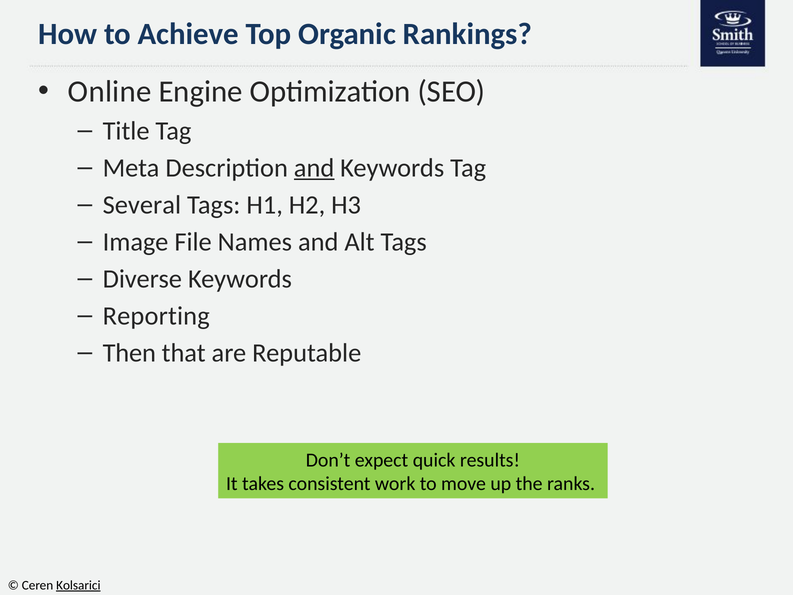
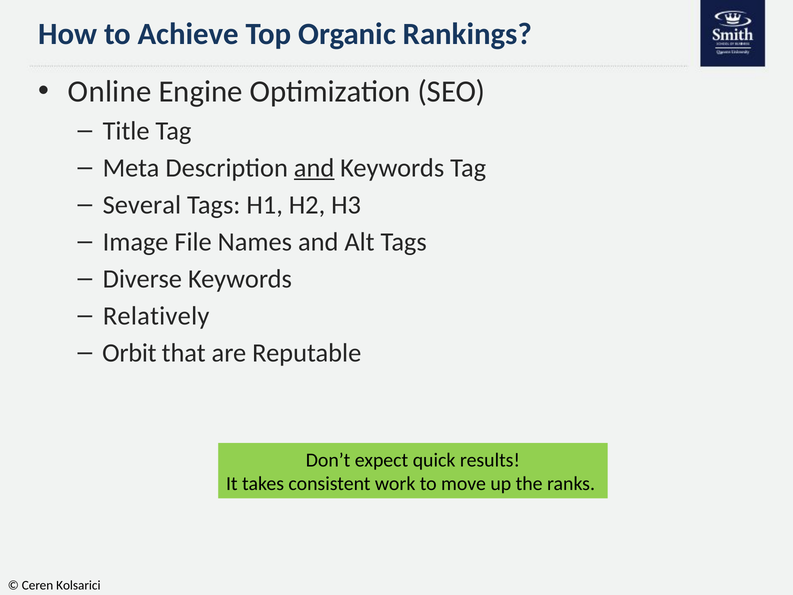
Reporting: Reporting -> Relatively
Then: Then -> Orbit
Kolsarici underline: present -> none
